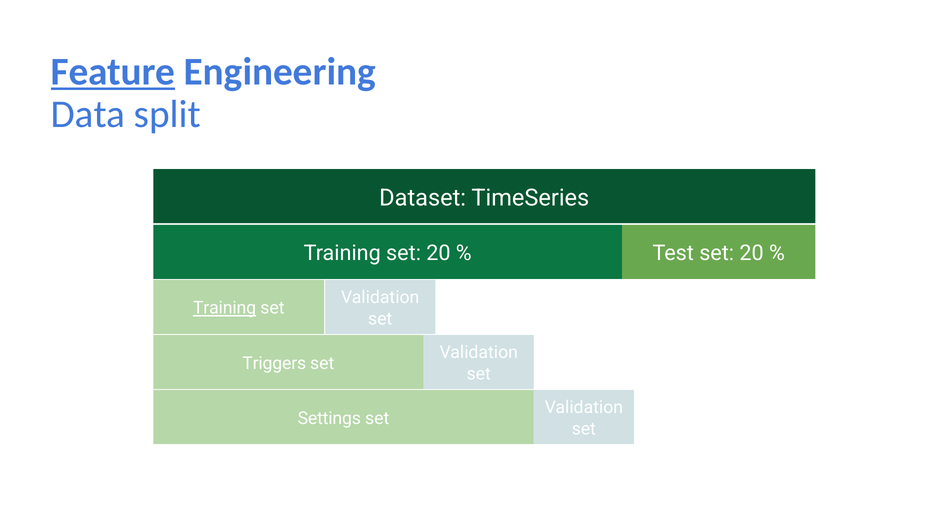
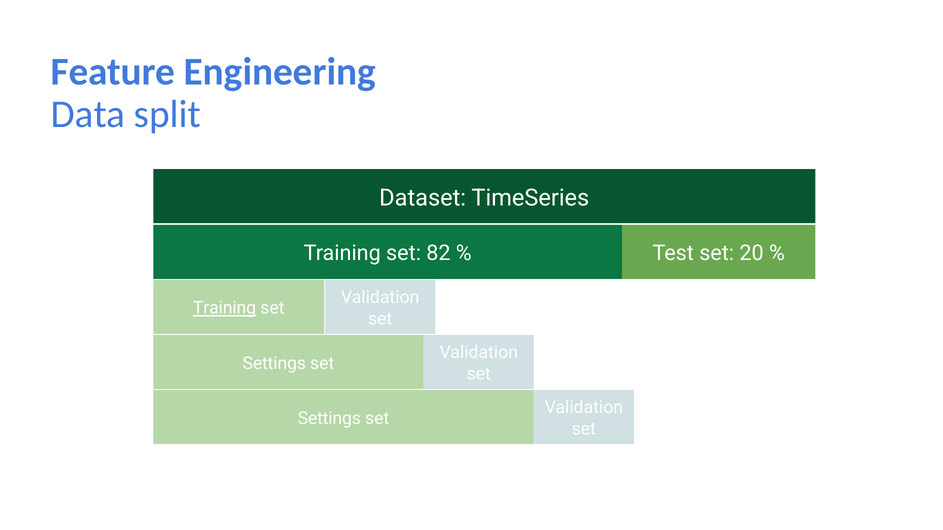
Feature underline: present -> none
Training set 20: 20 -> 82
Triggers at (274, 363): Triggers -> Settings
